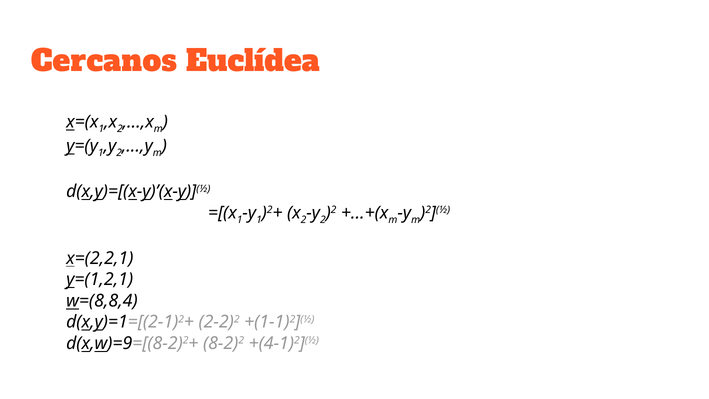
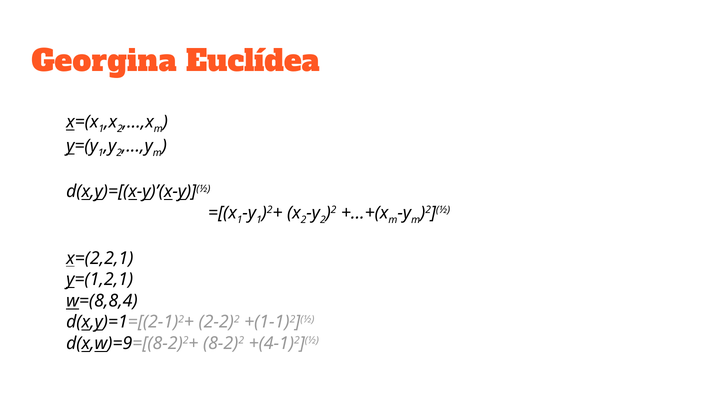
Cercanos: Cercanos -> Georgina
